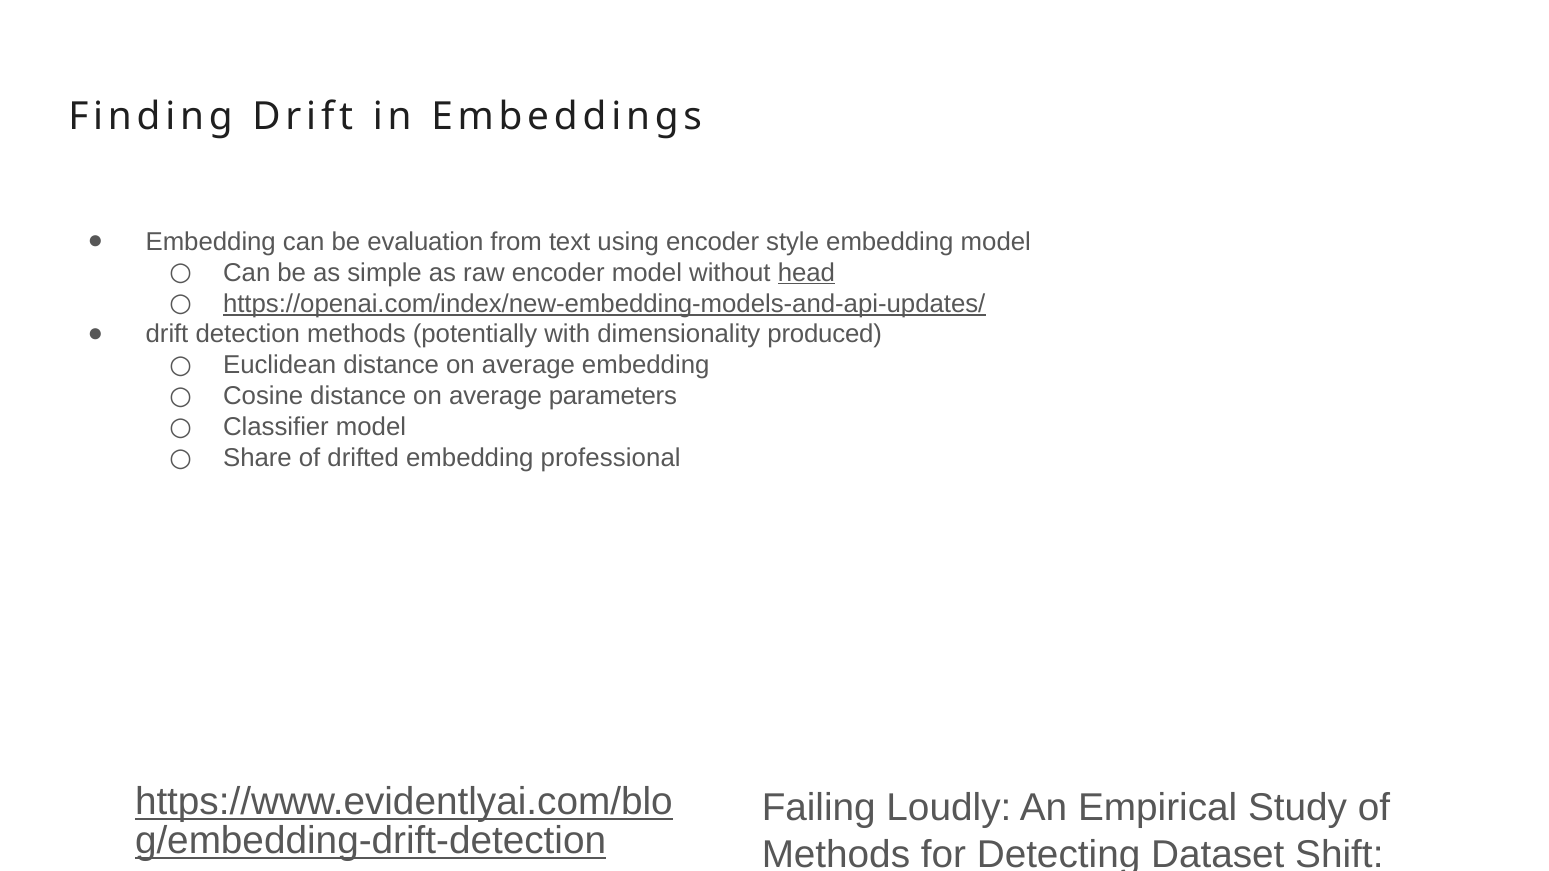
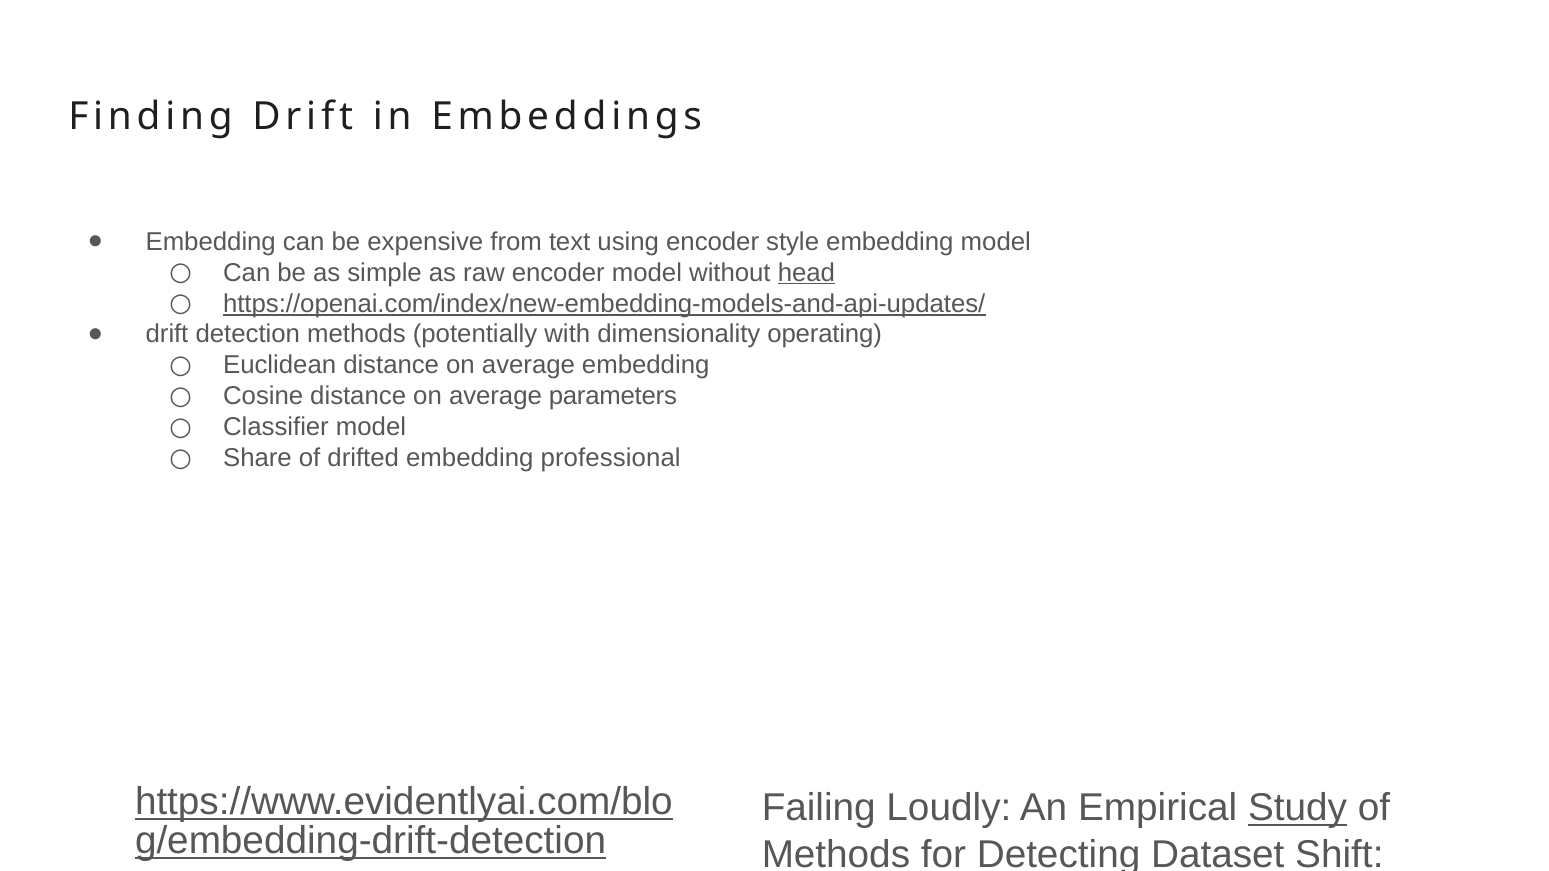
evaluation: evaluation -> expensive
produced: produced -> operating
Study underline: none -> present
